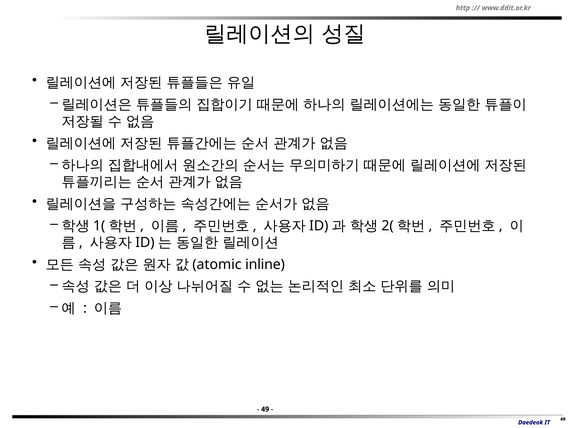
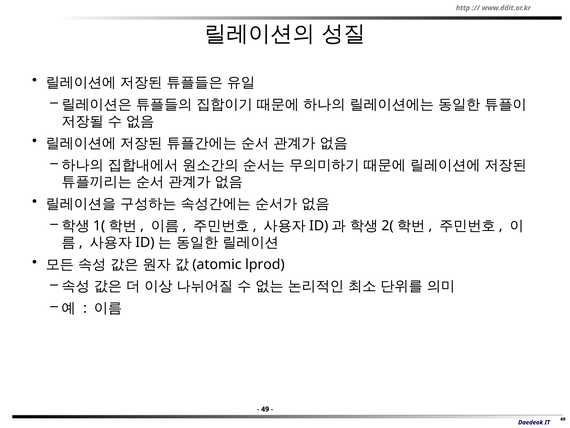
inline: inline -> lprod
